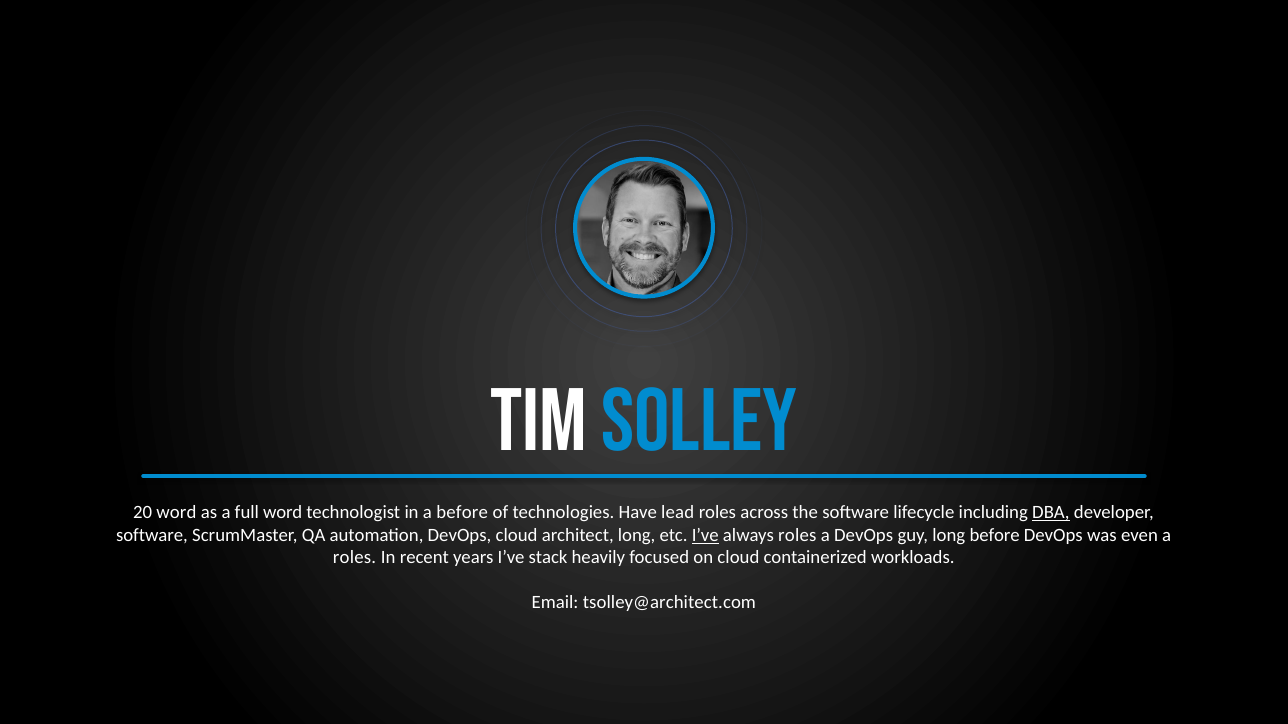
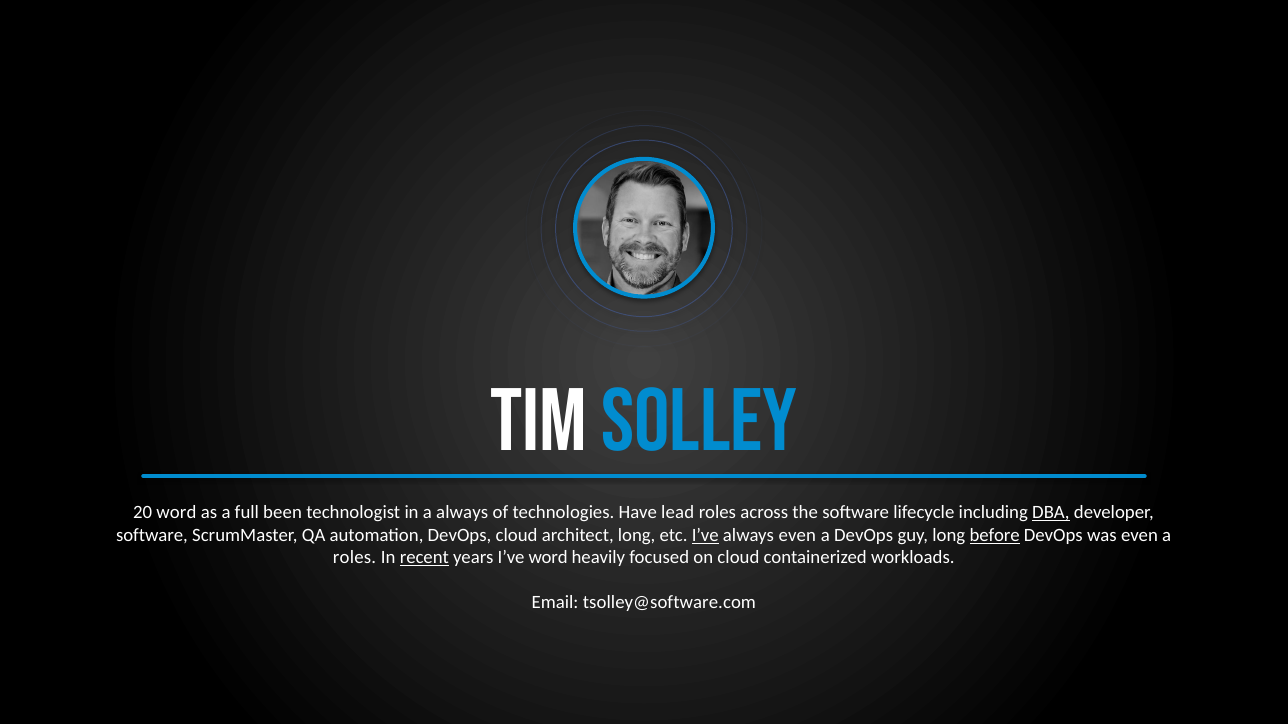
full word: word -> been
a before: before -> always
always roles: roles -> even
before at (995, 535) underline: none -> present
recent underline: none -> present
I’ve stack: stack -> word
tsolley@architect.com: tsolley@architect.com -> tsolley@software.com
